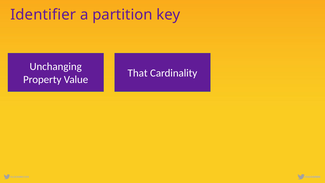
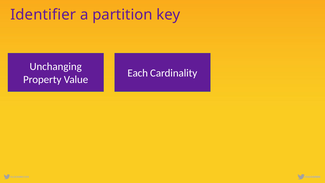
That: That -> Each
